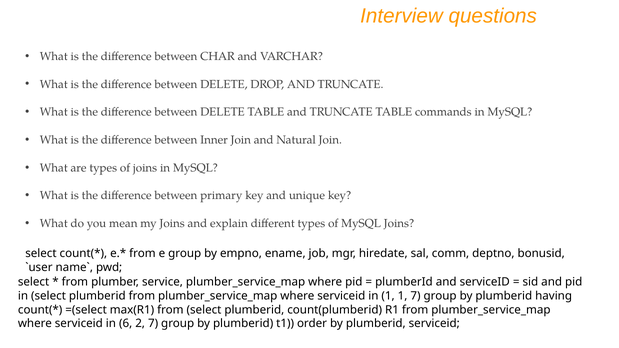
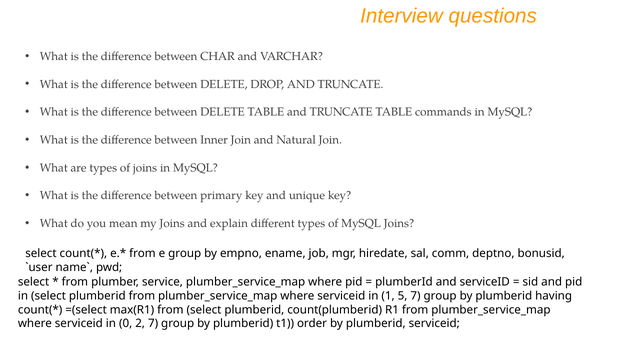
1 1: 1 -> 5
6: 6 -> 0
